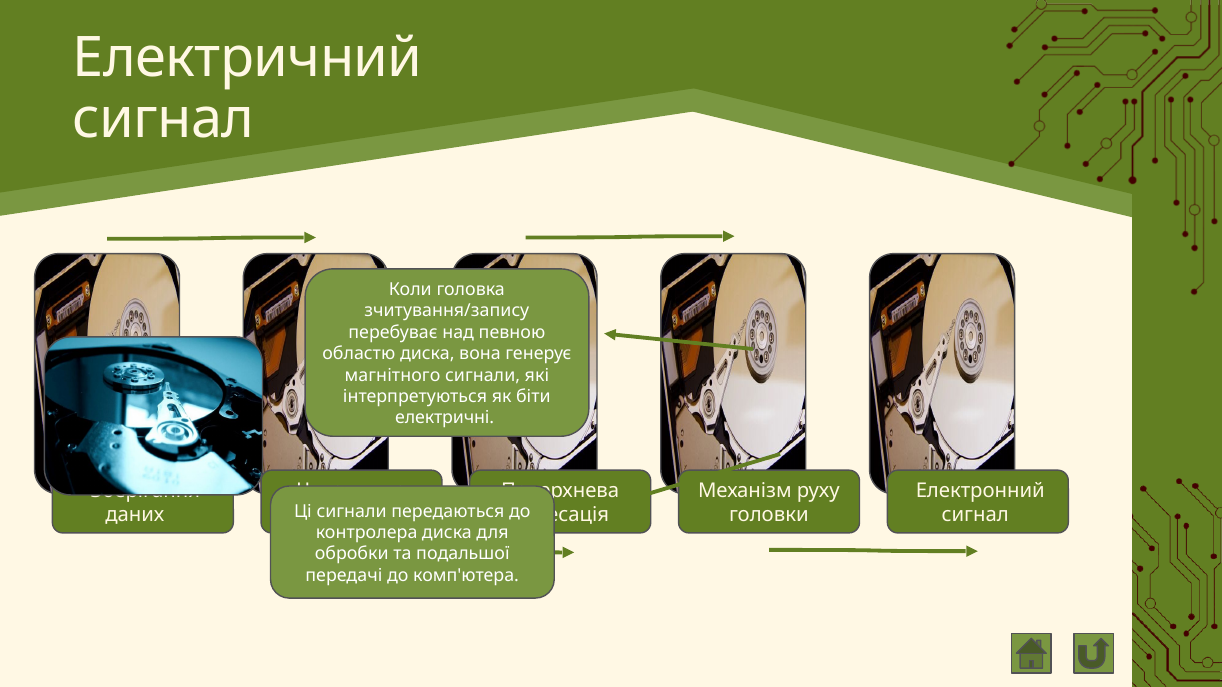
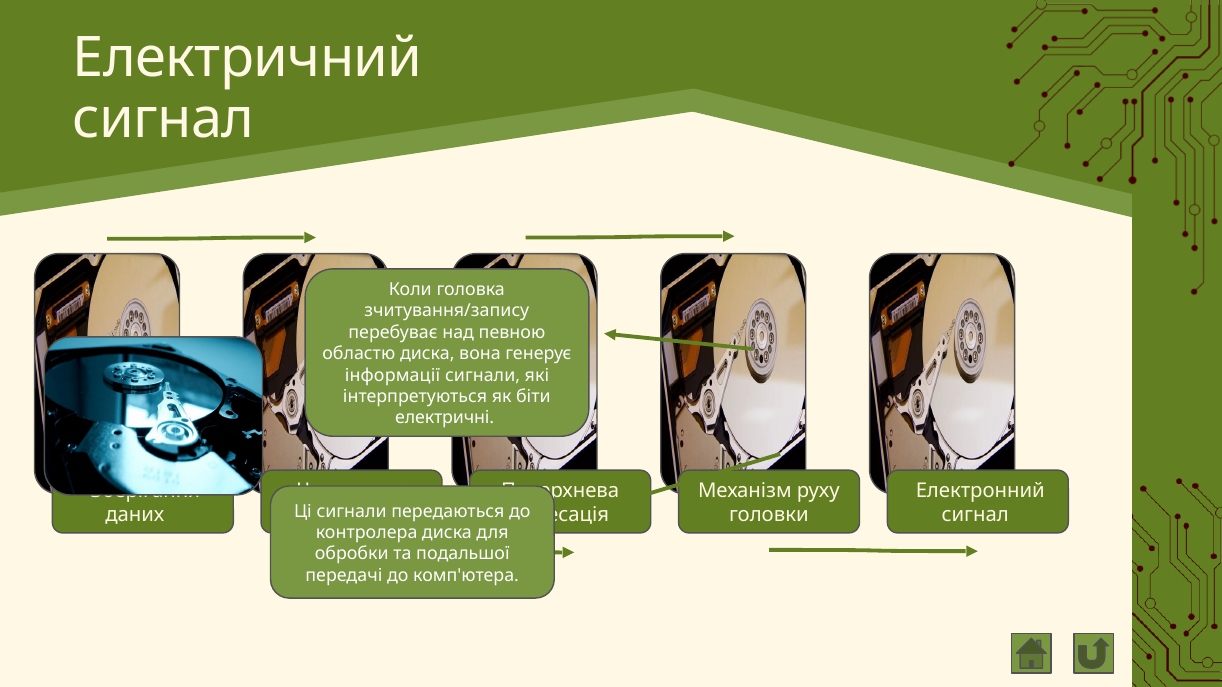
магнітного: магнітного -> інформації
